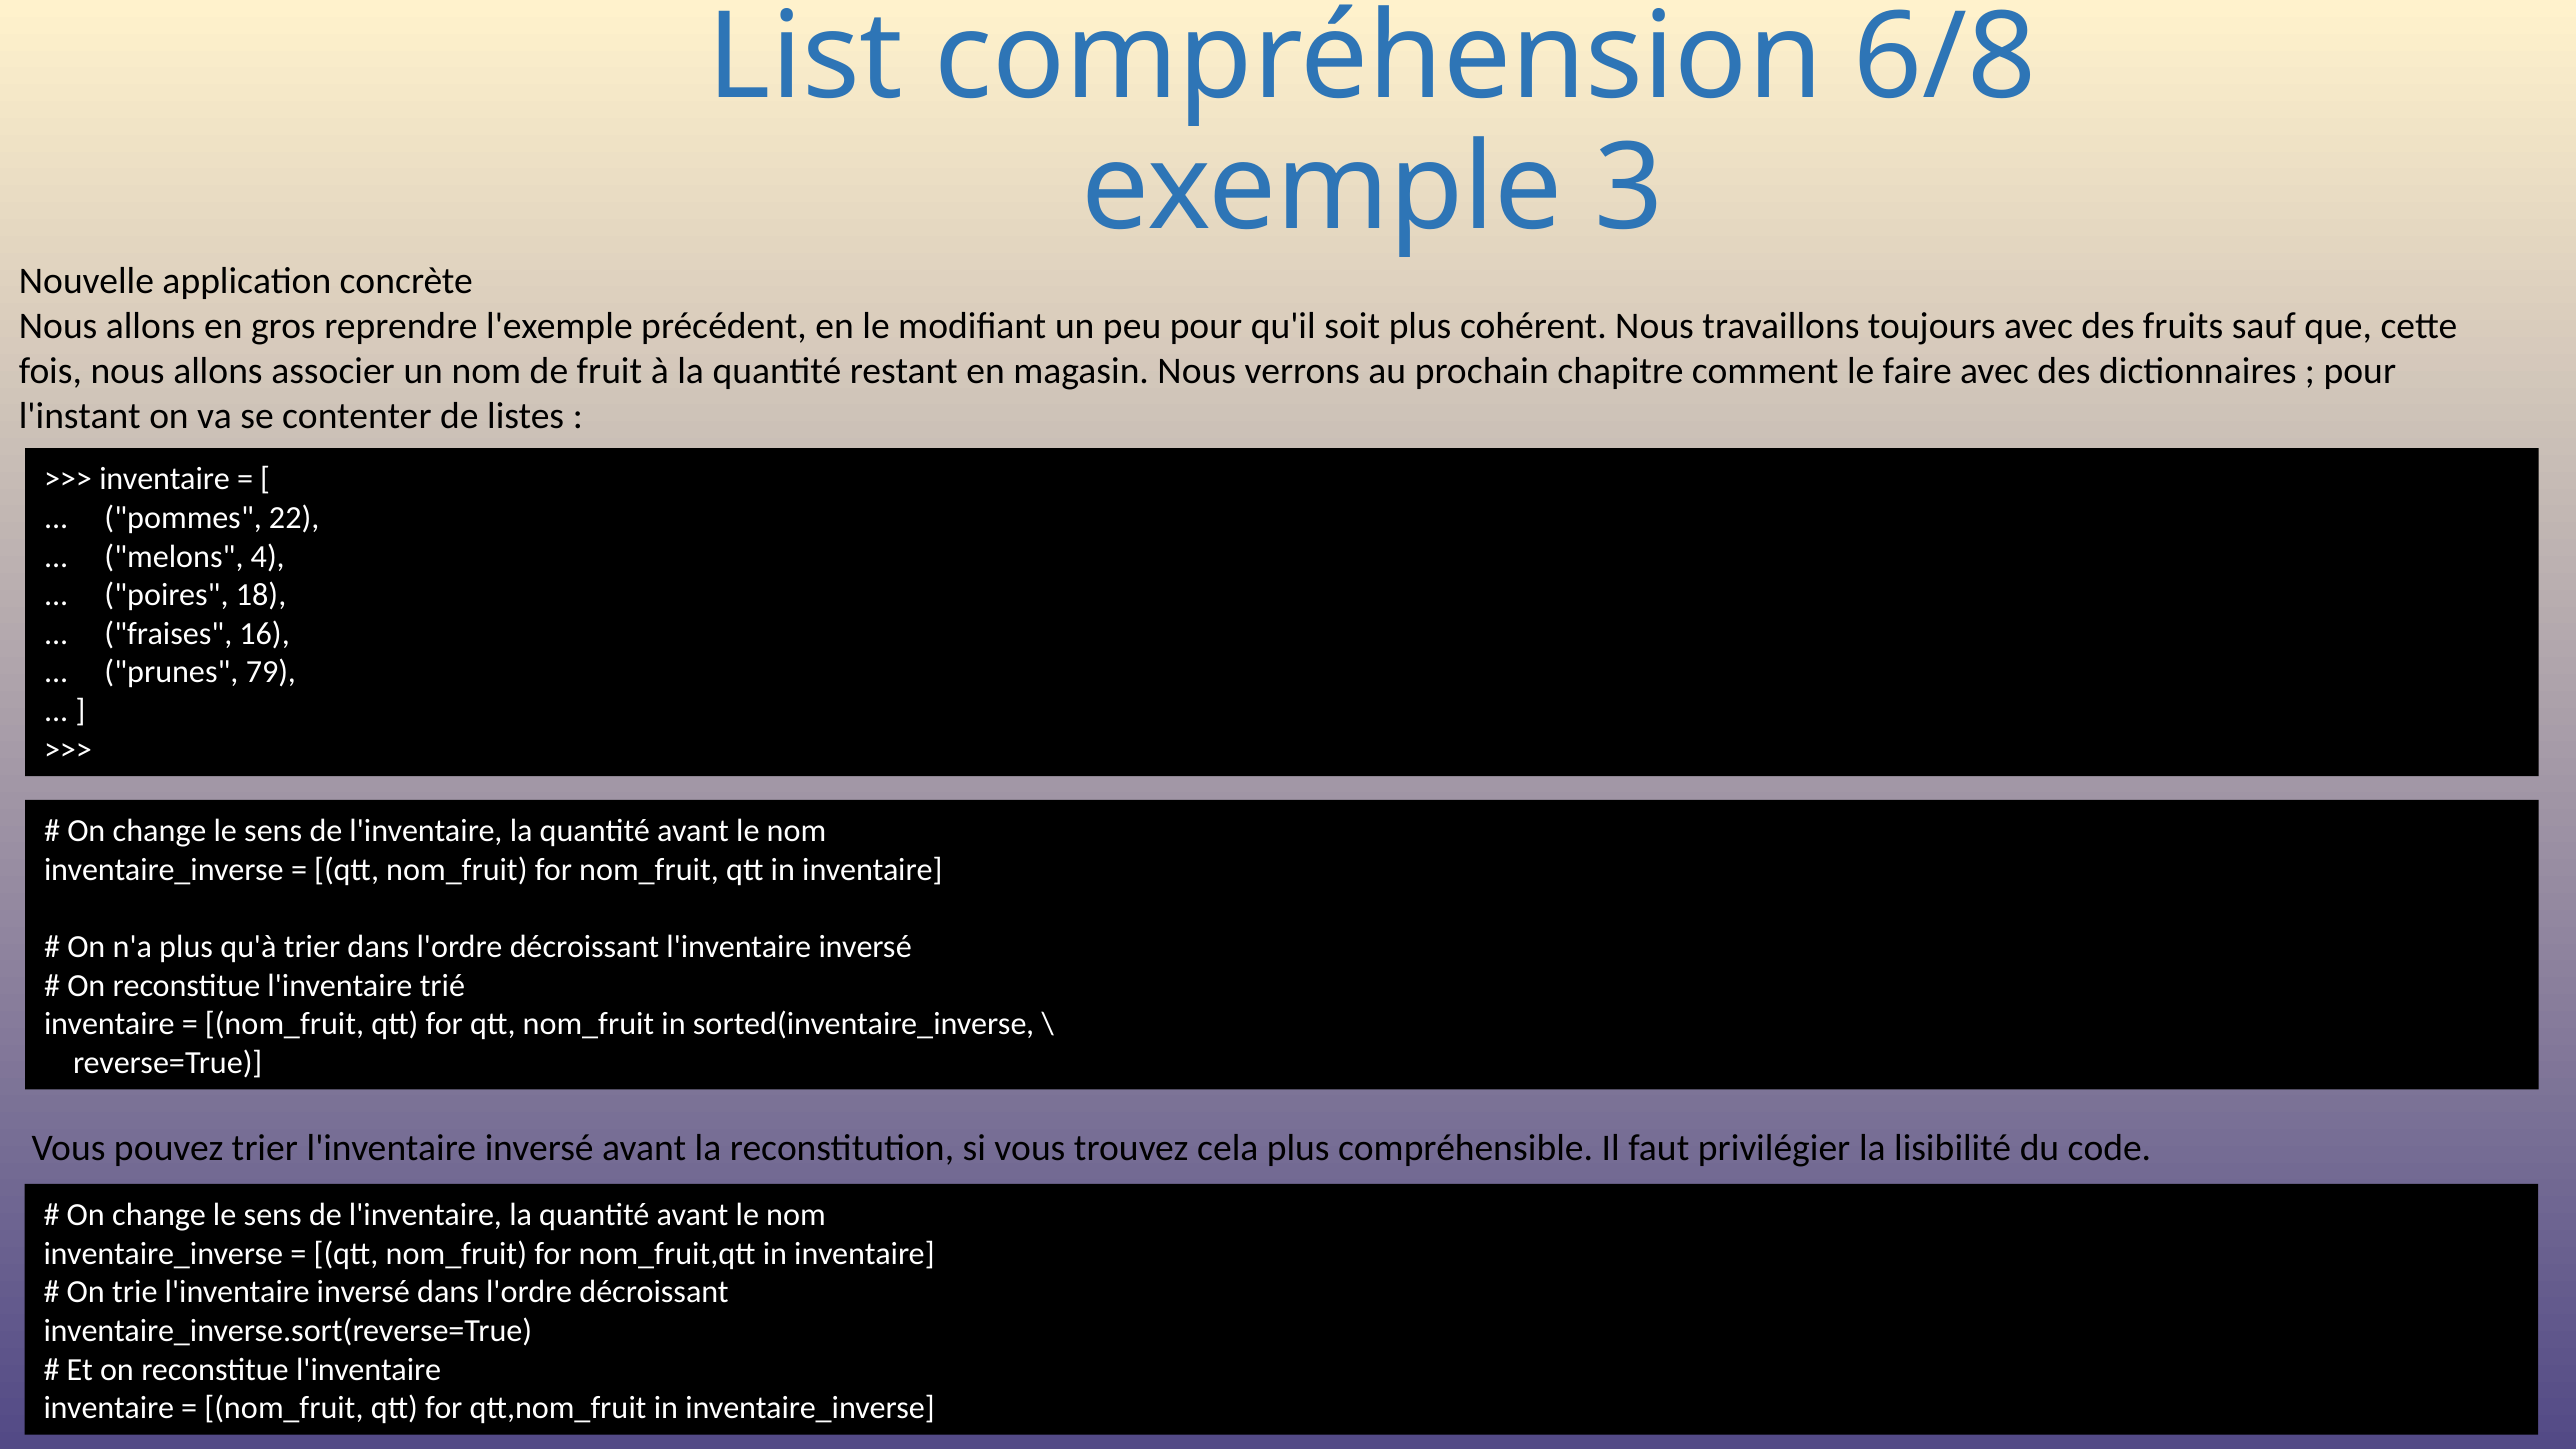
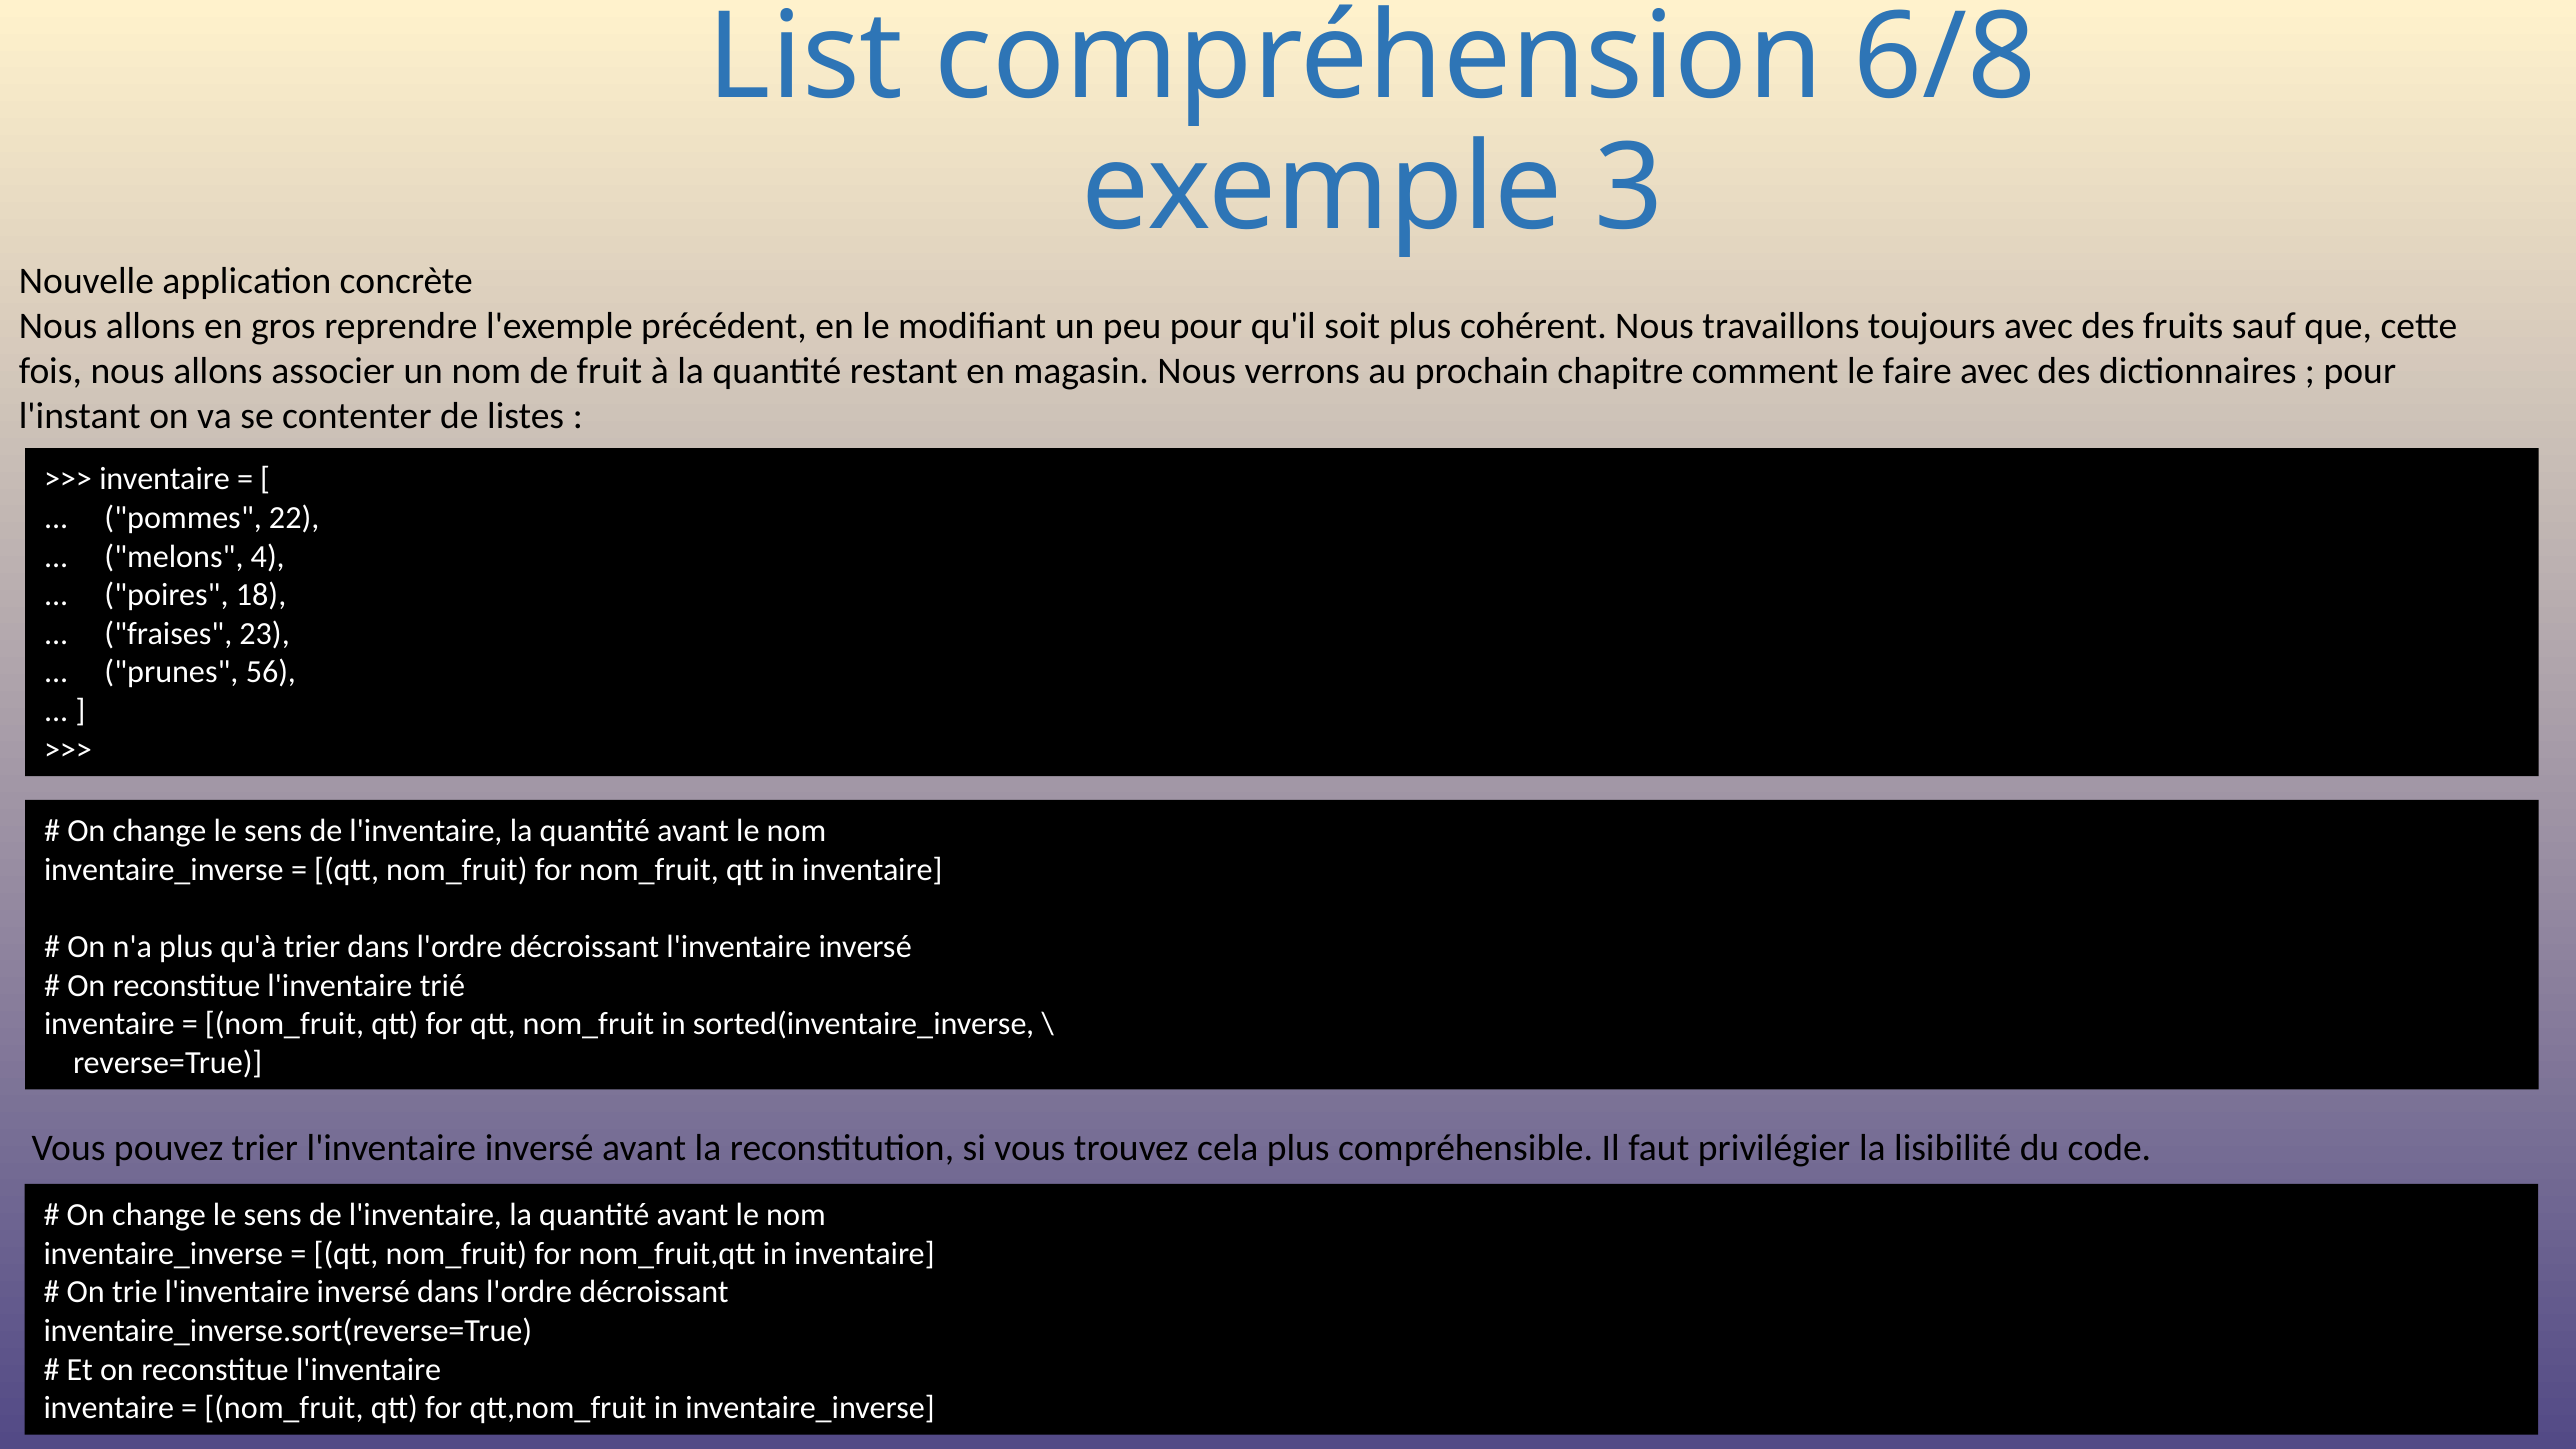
16: 16 -> 23
79: 79 -> 56
